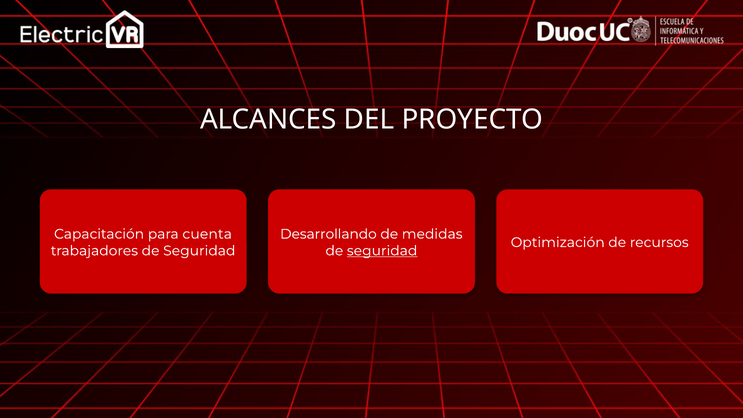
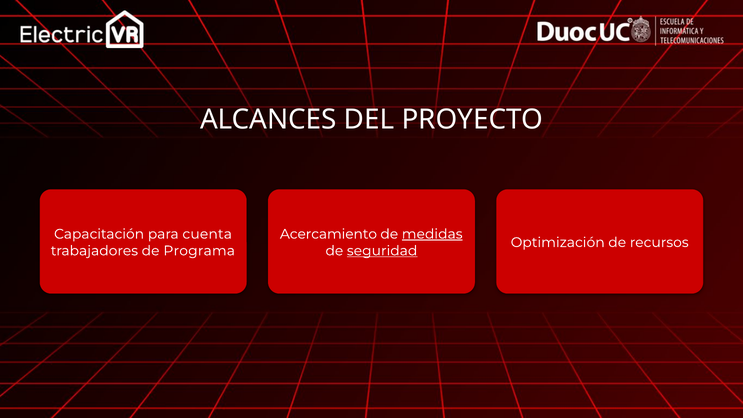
Desarrollando: Desarrollando -> Acercamiento
medidas underline: none -> present
trabajadores de Seguridad: Seguridad -> Programa
